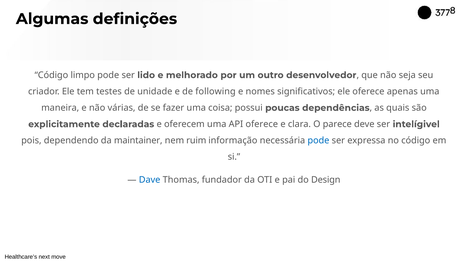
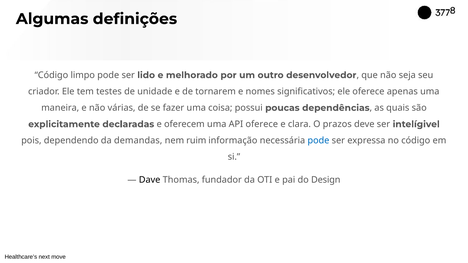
following: following -> tornarem
parece: parece -> prazos
maintainer: maintainer -> demandas
Dave colour: blue -> black
